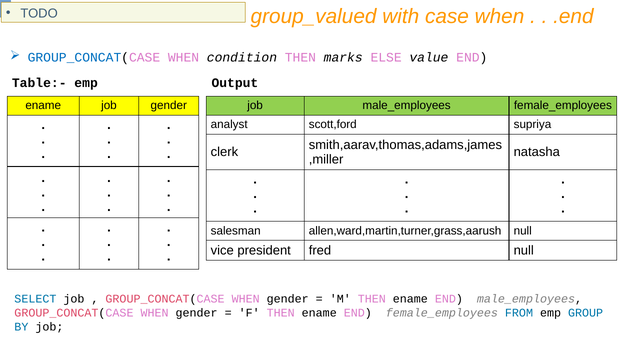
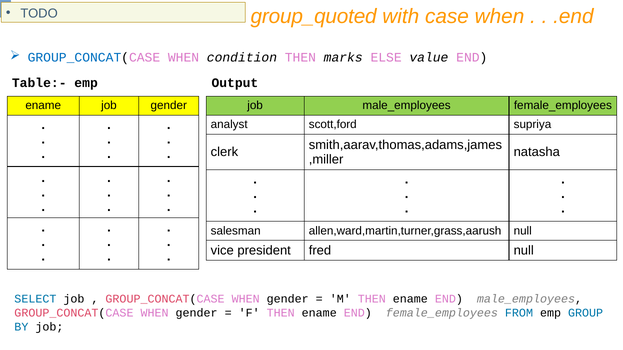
group_valued: group_valued -> group_quoted
